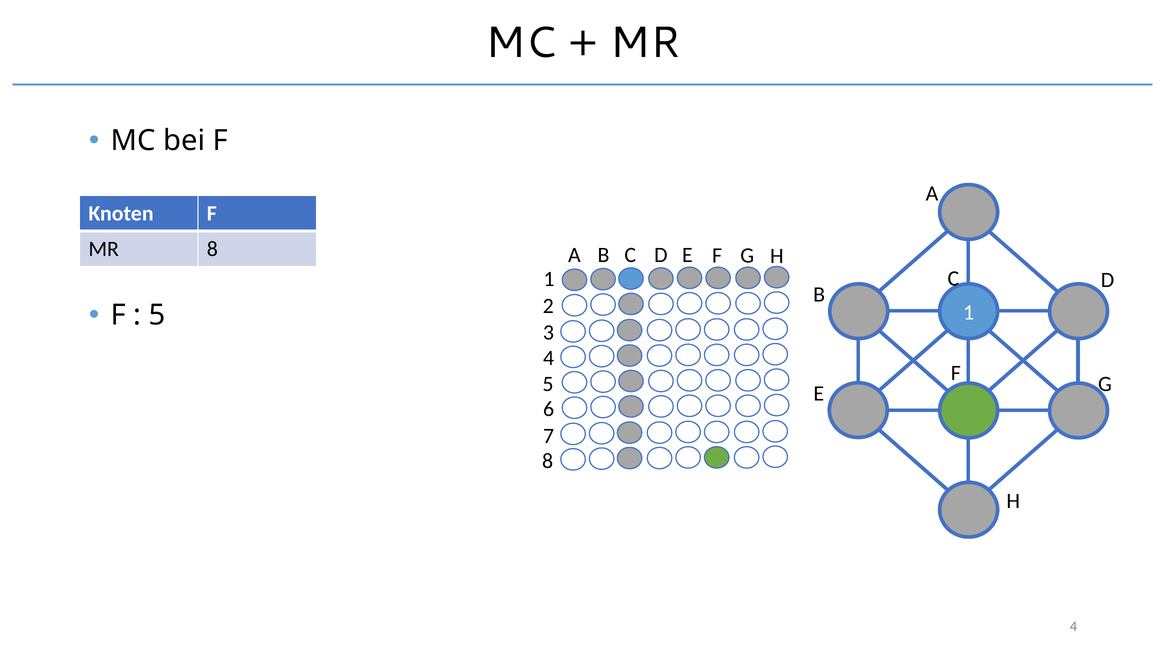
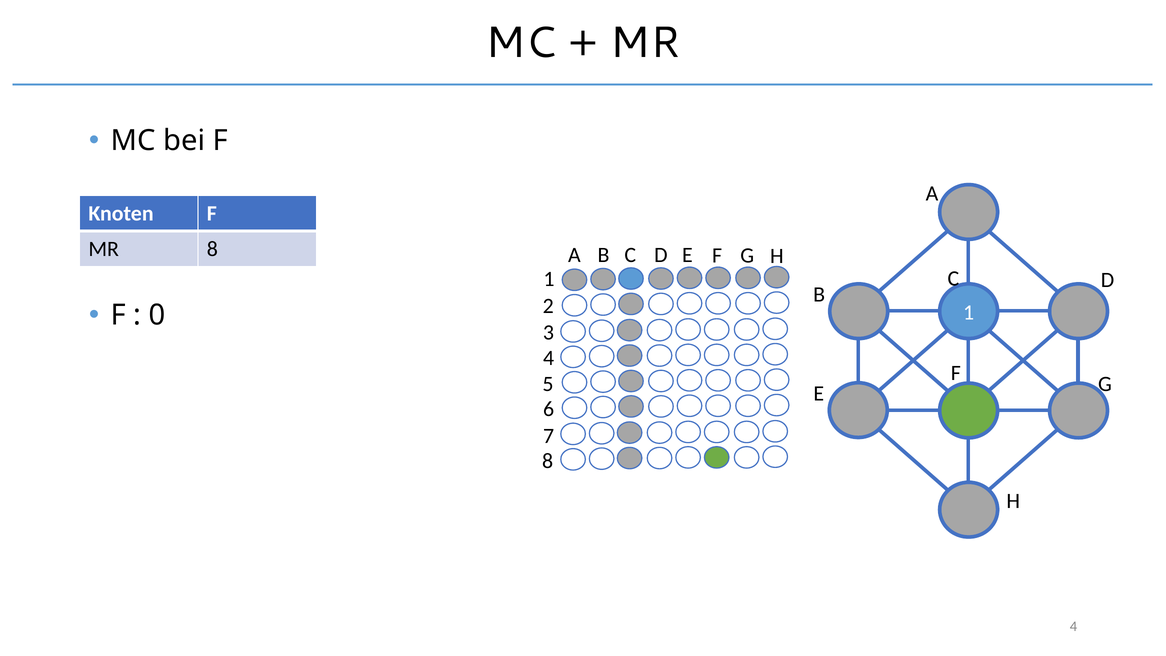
5 at (157, 315): 5 -> 0
